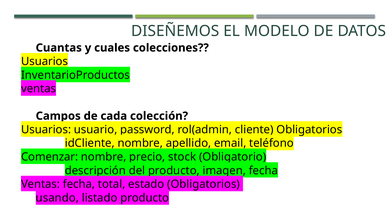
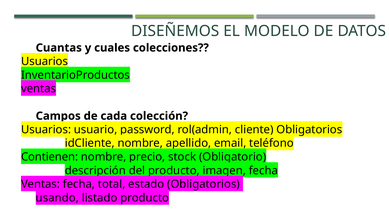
Comenzar: Comenzar -> Contienen
